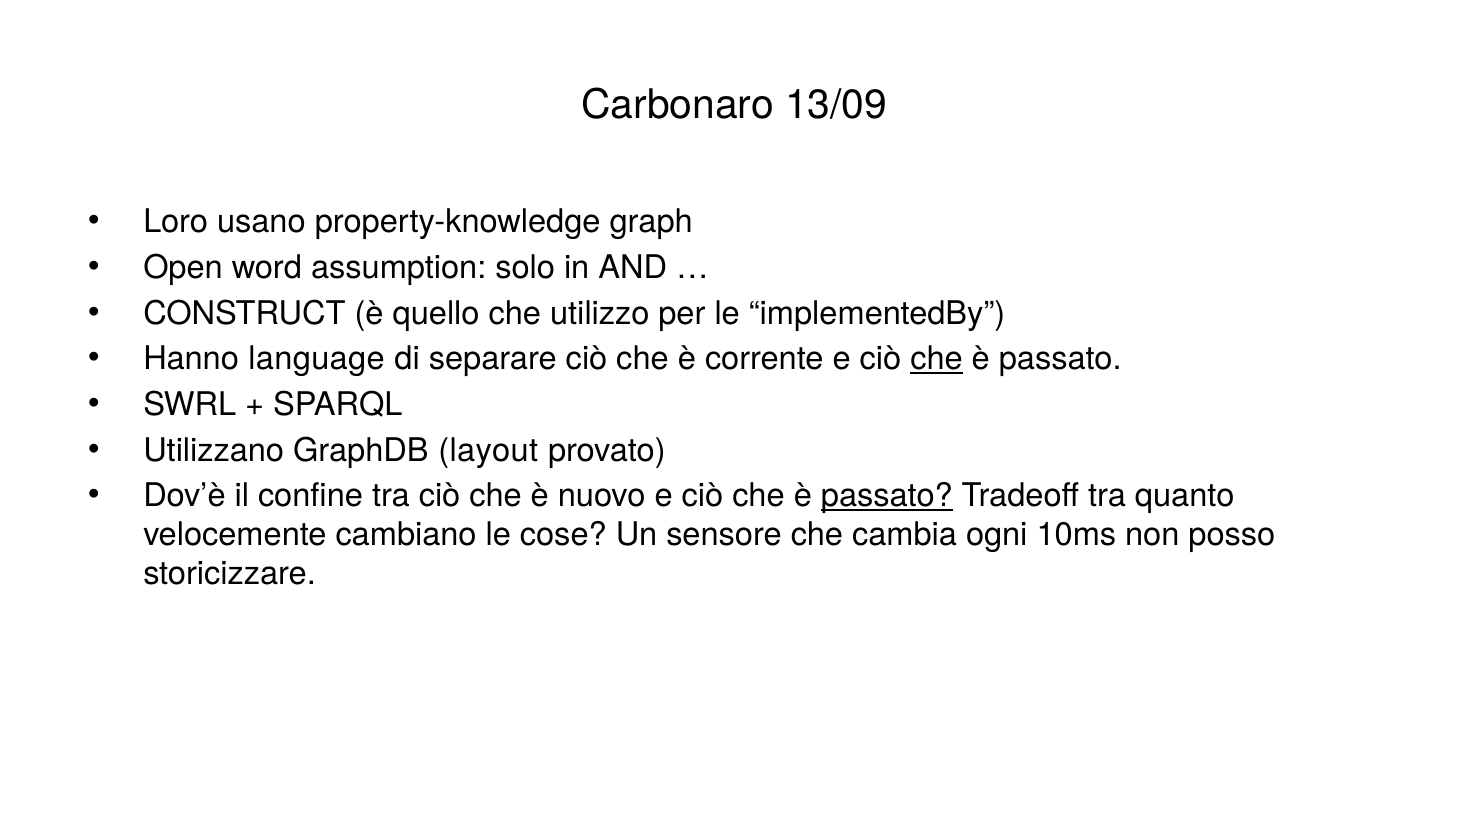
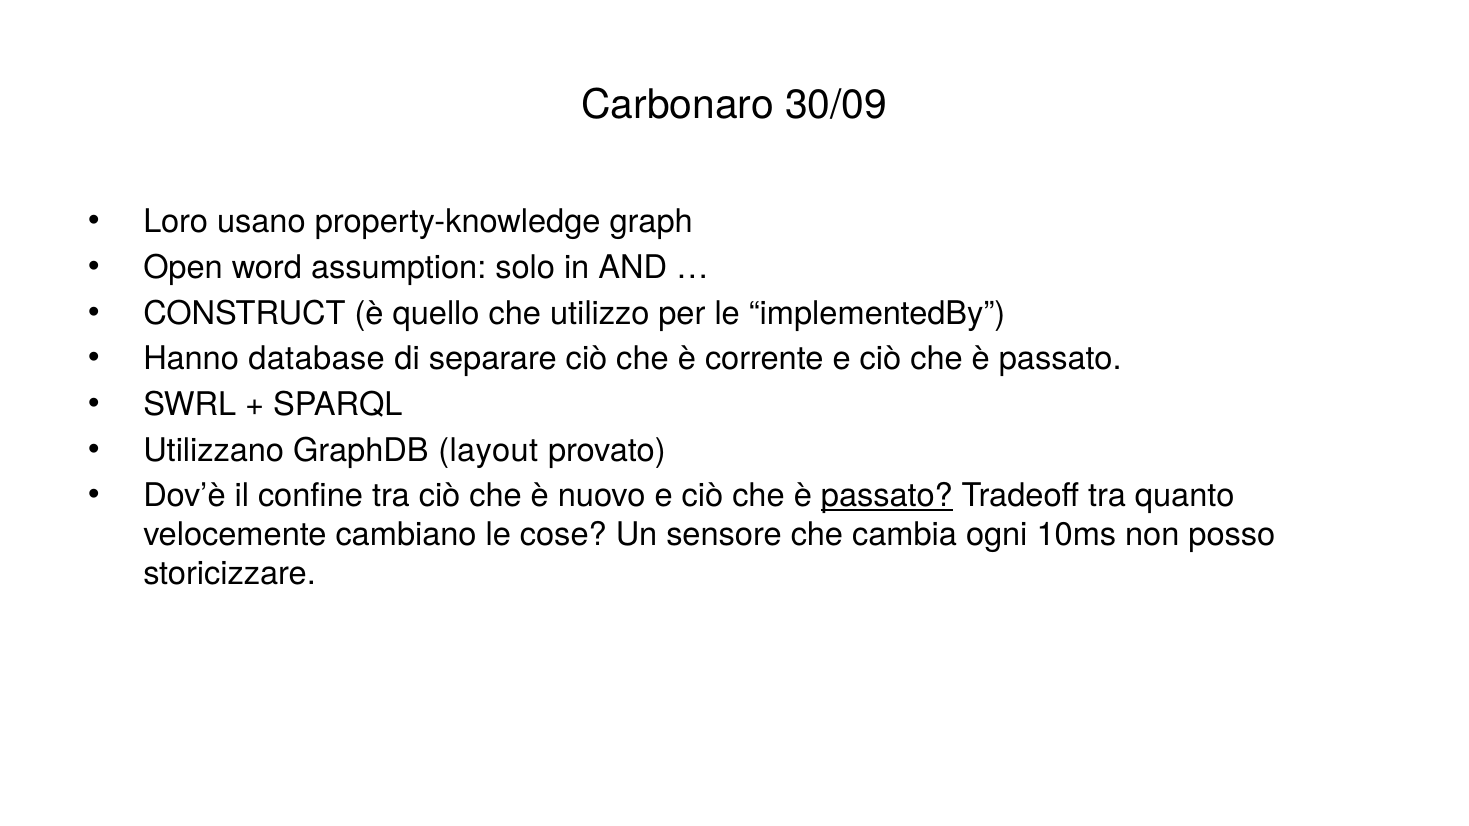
13/09: 13/09 -> 30/09
language: language -> database
che at (937, 359) underline: present -> none
